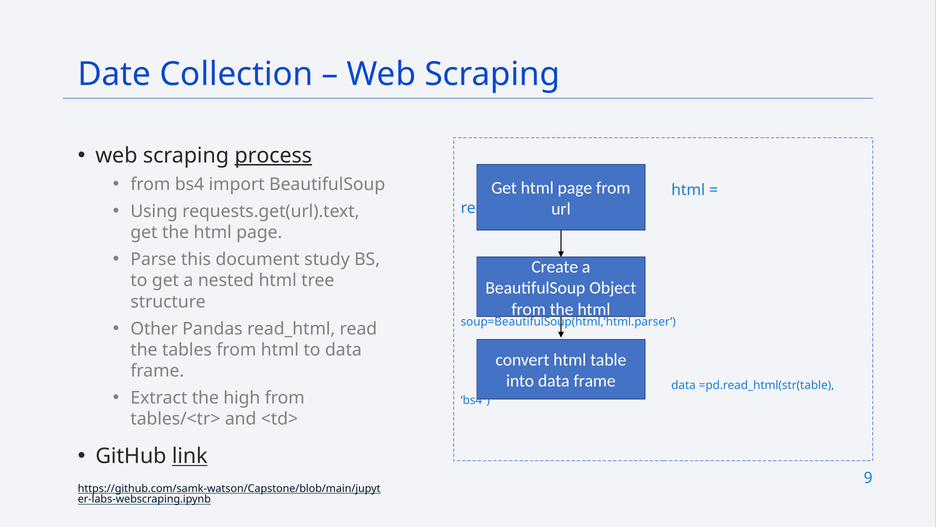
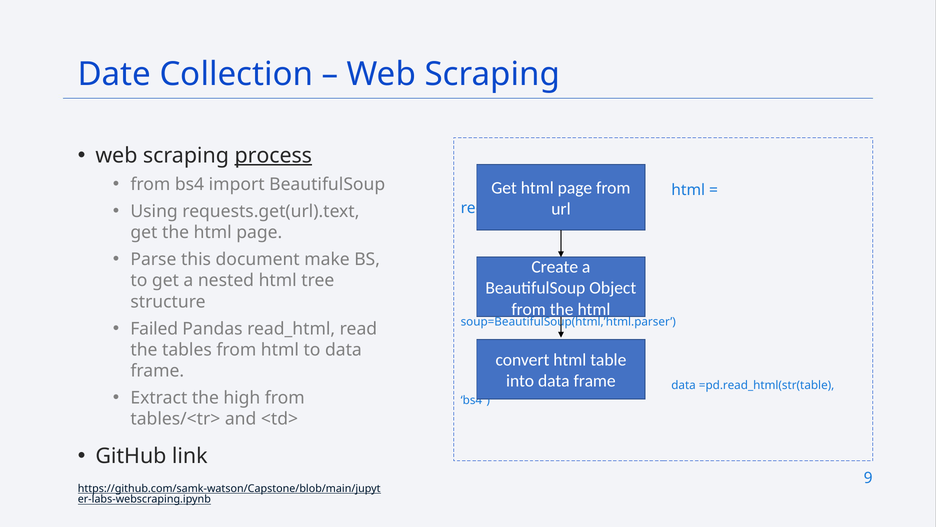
study: study -> make
Other: Other -> Failed
link underline: present -> none
